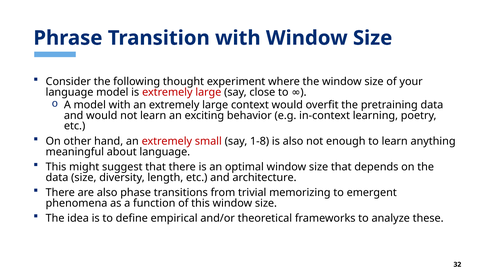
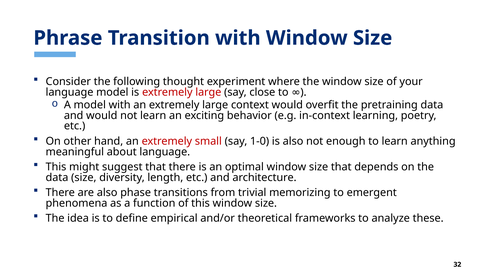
1-8: 1-8 -> 1-0
